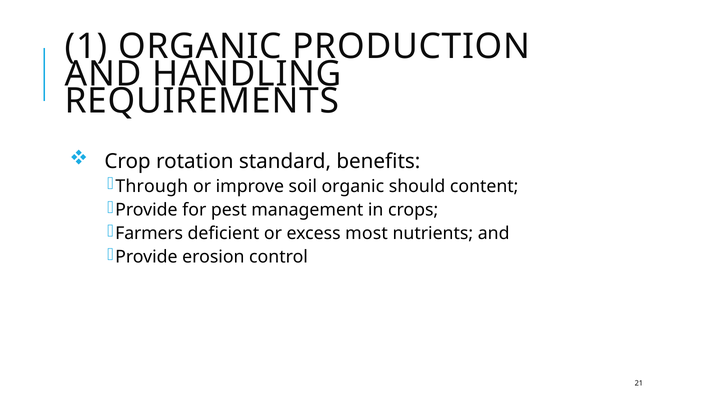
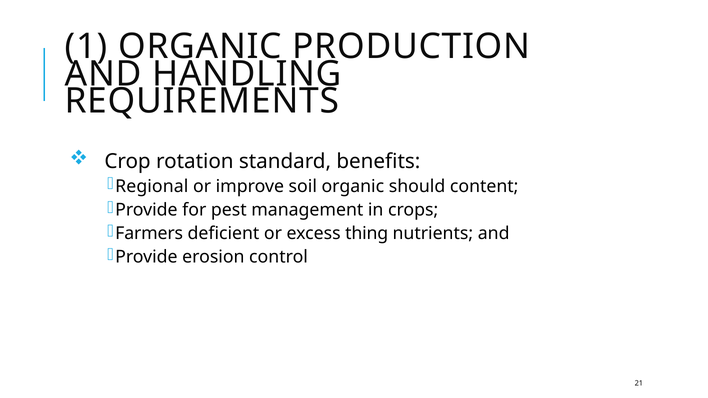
Through: Through -> Regional
most: most -> thing
